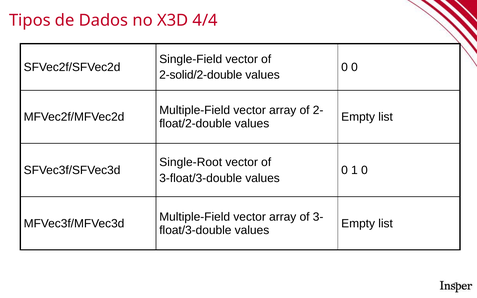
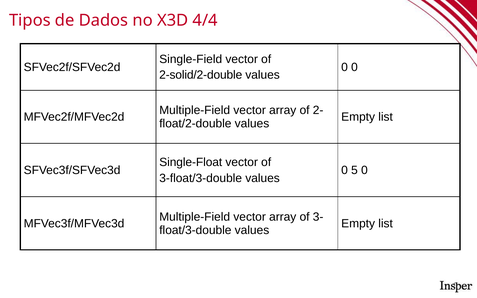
Single-Root: Single-Root -> Single-Float
1: 1 -> 5
